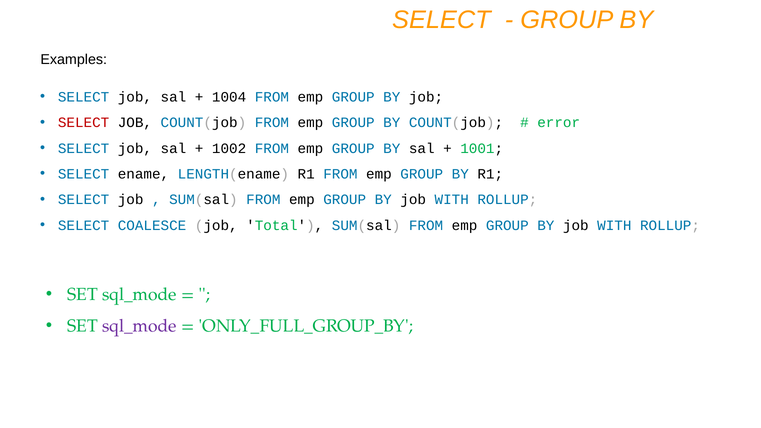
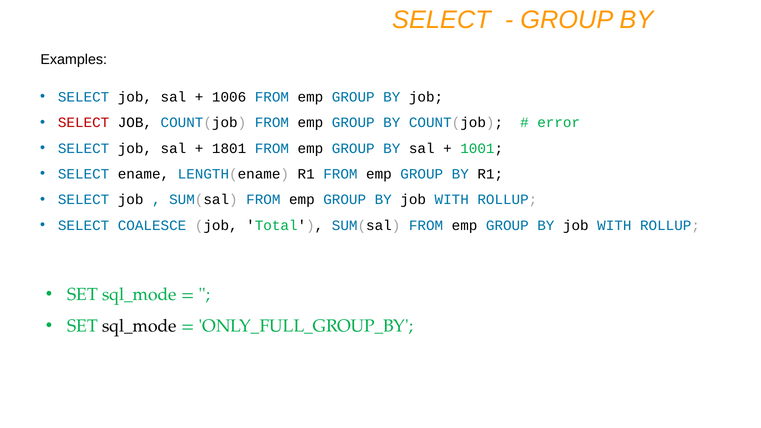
1004: 1004 -> 1006
1002: 1002 -> 1801
sql_mode at (139, 326) colour: purple -> black
